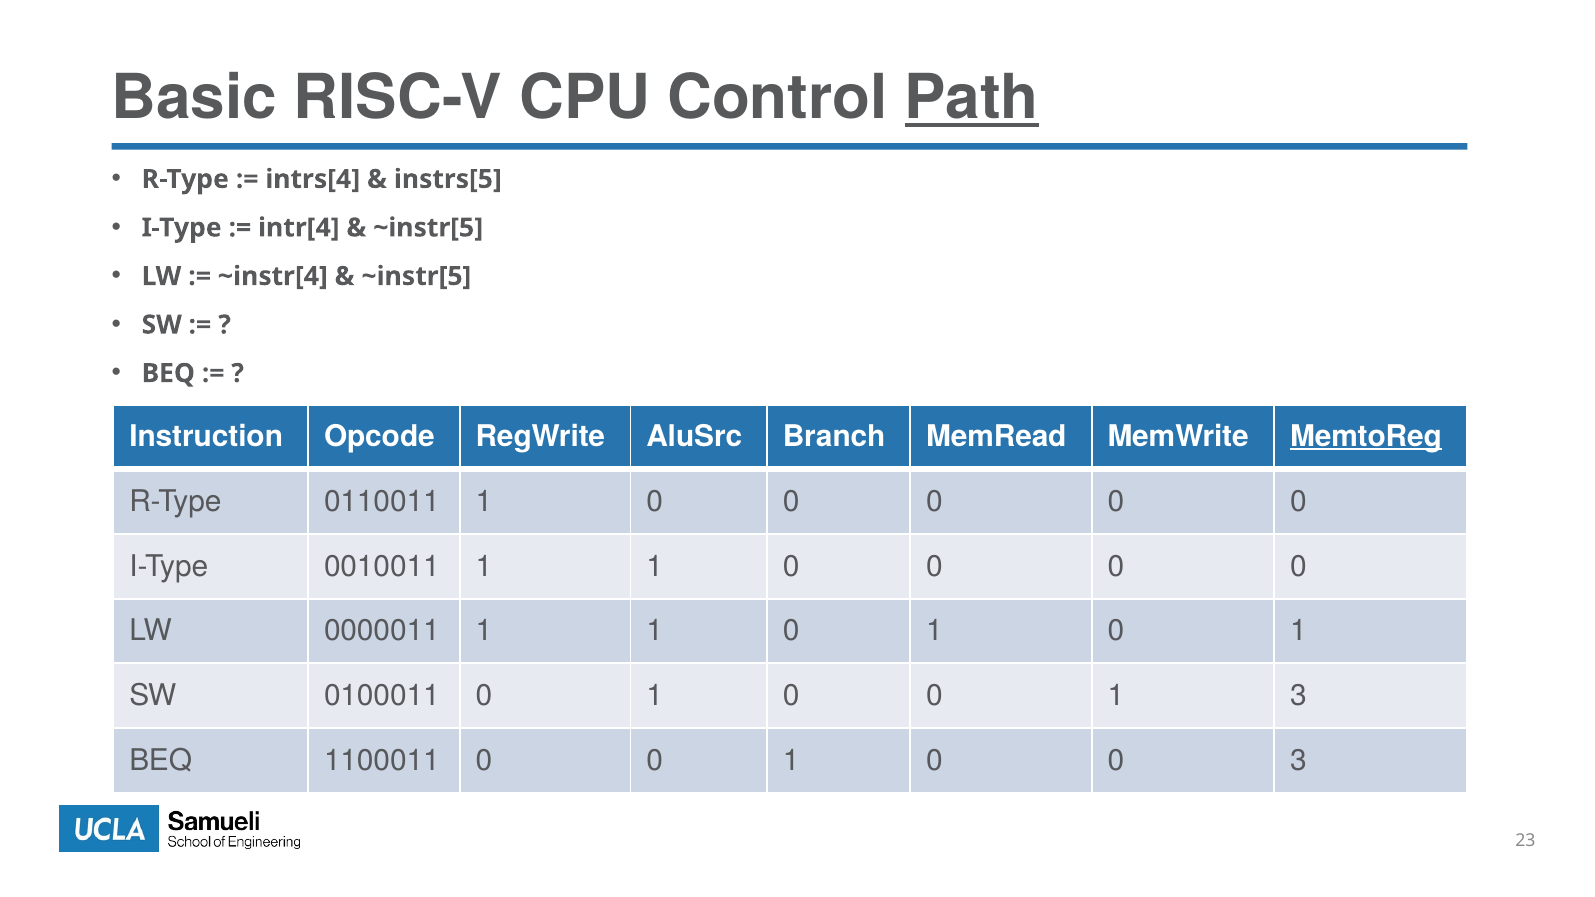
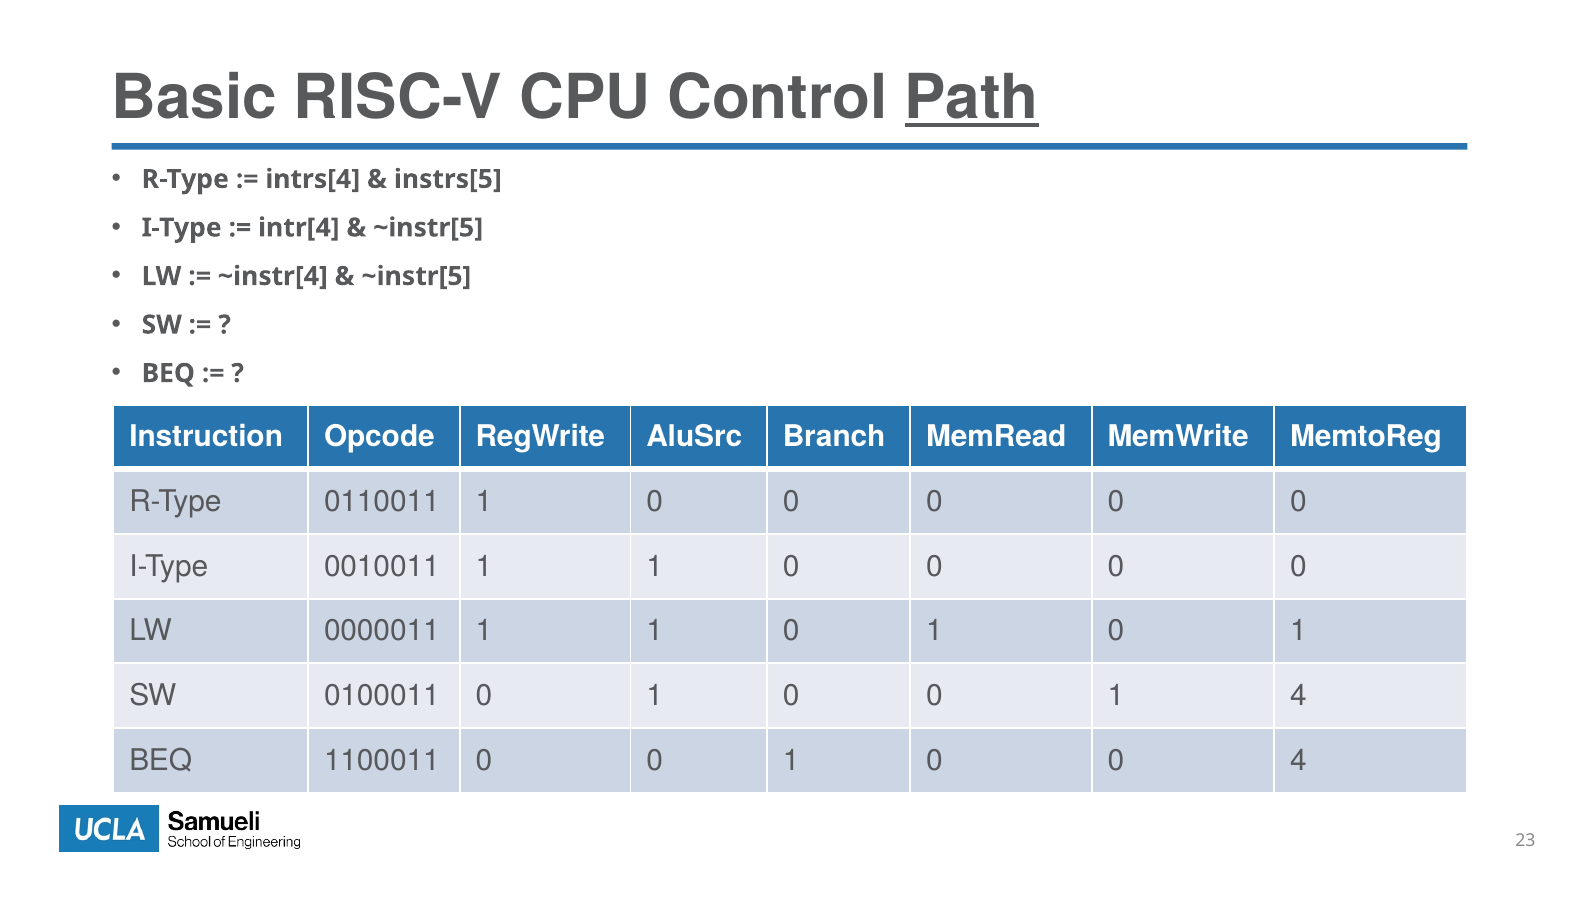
MemtoReg underline: present -> none
1 3: 3 -> 4
0 3: 3 -> 4
